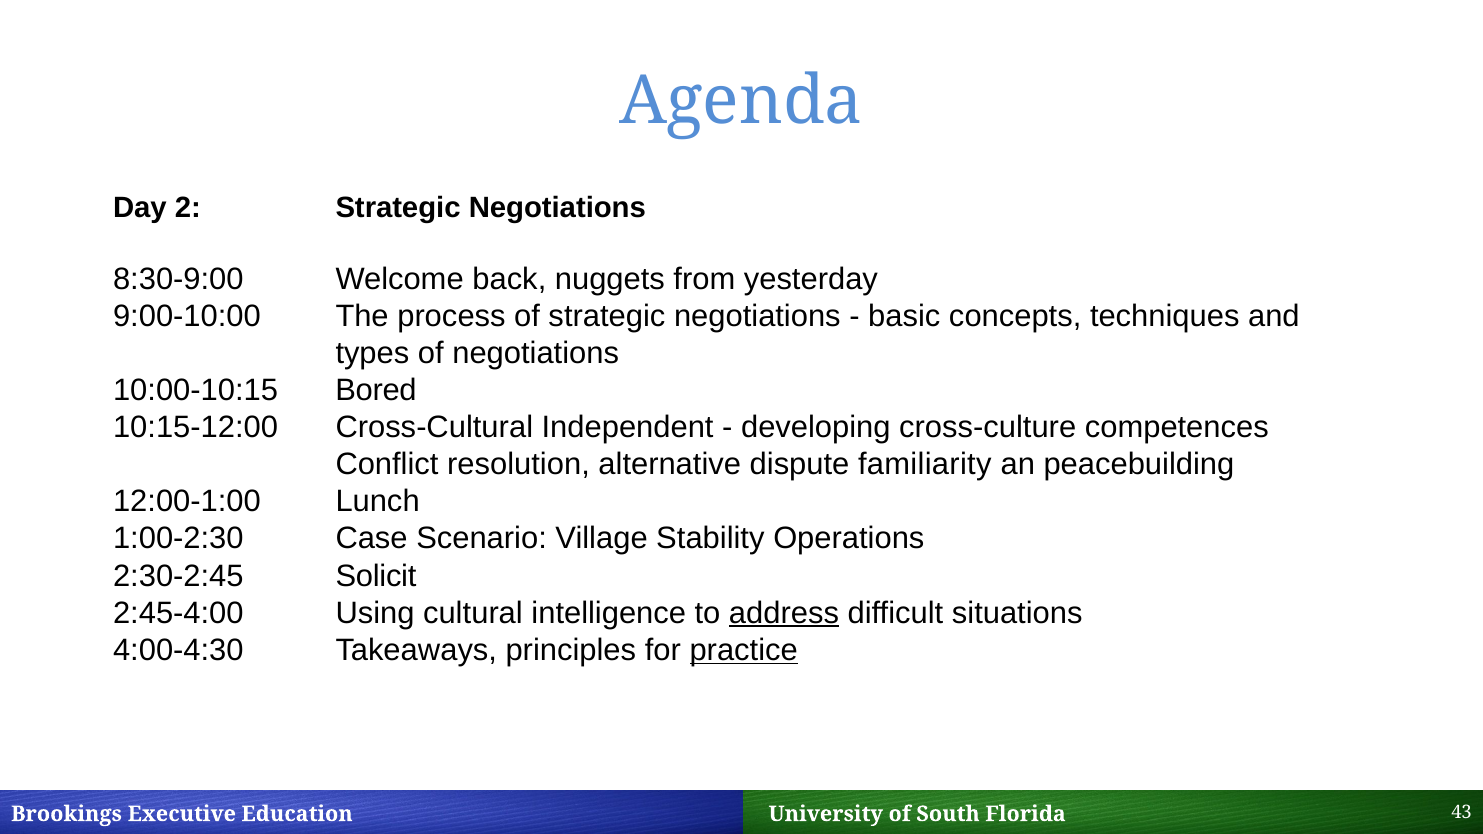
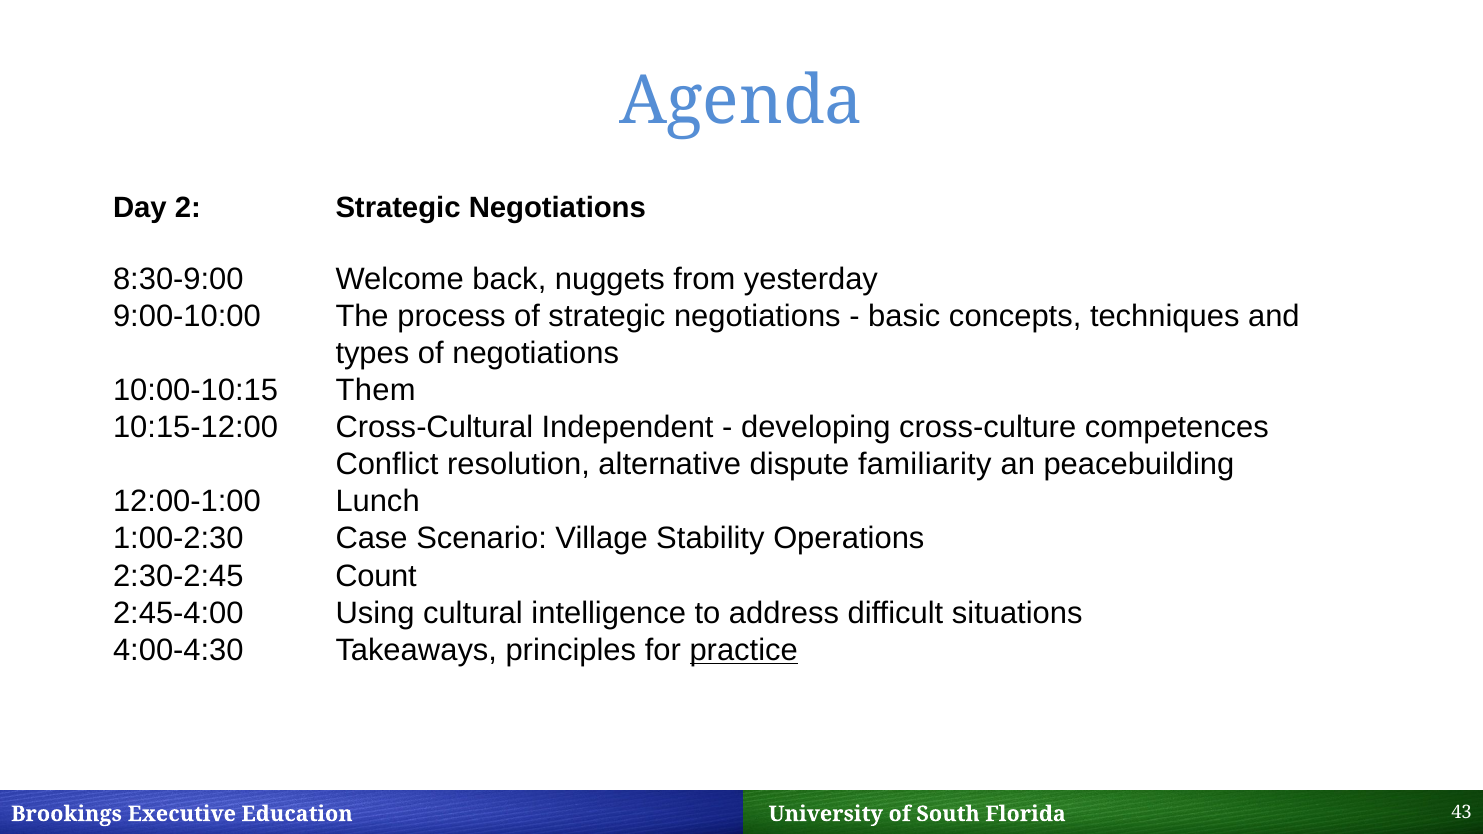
Bored: Bored -> Them
Solicit: Solicit -> Count
address underline: present -> none
